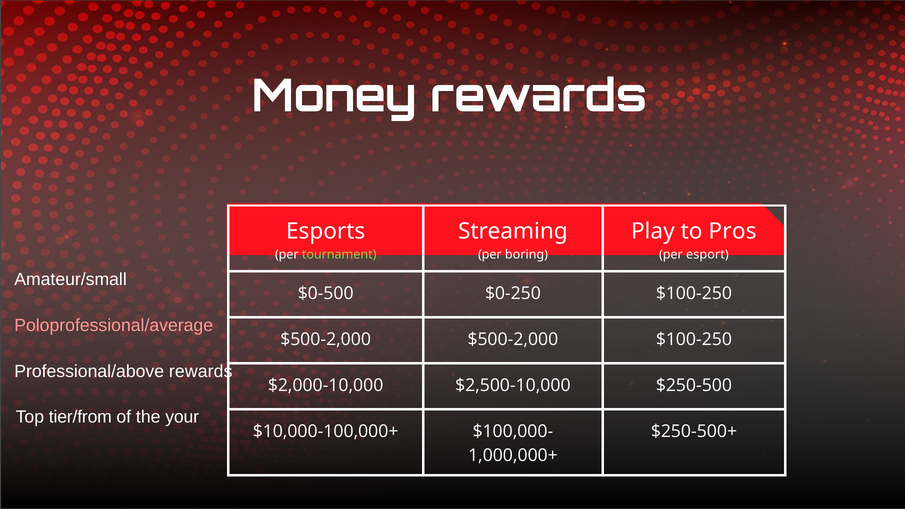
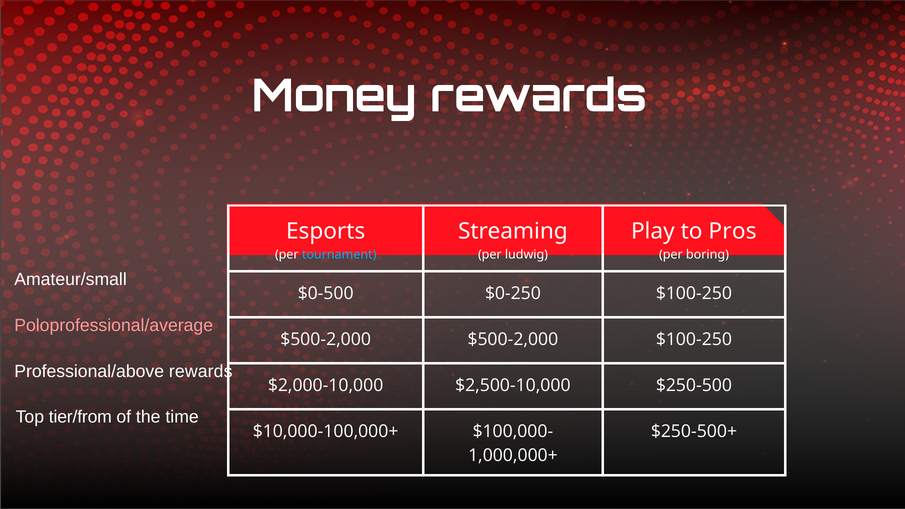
tournament colour: light green -> light blue
boring: boring -> ludwig
esport: esport -> boring
your: your -> time
